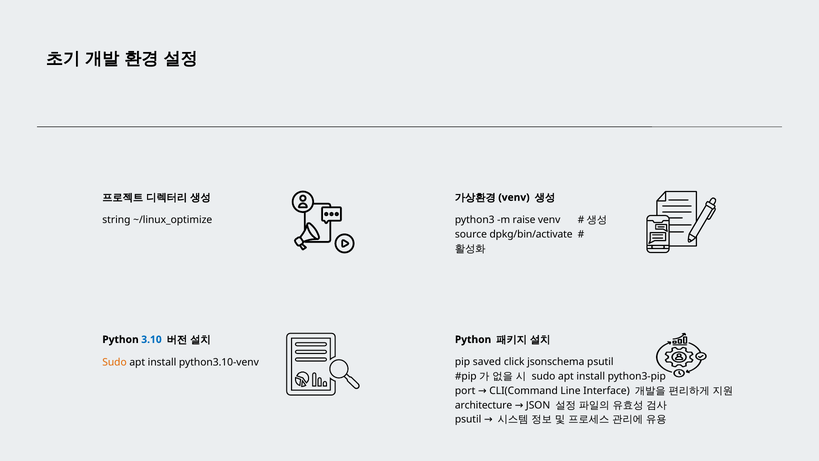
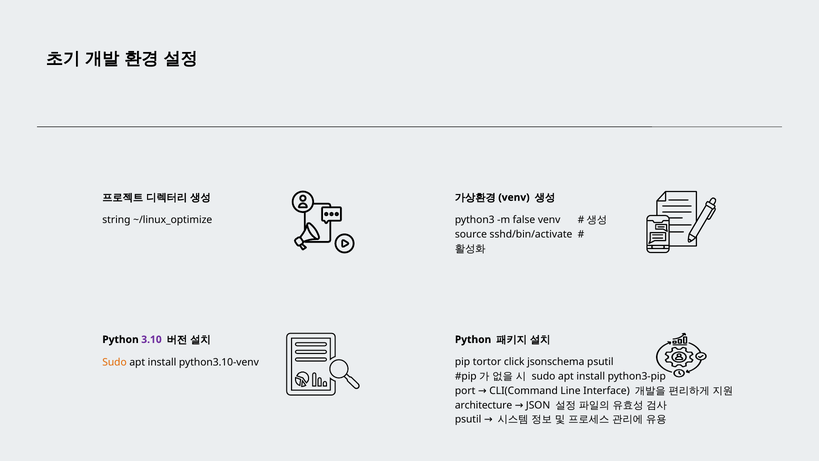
raise: raise -> false
dpkg/bin/activate: dpkg/bin/activate -> sshd/bin/activate
3.10 colour: blue -> purple
saved: saved -> tortor
